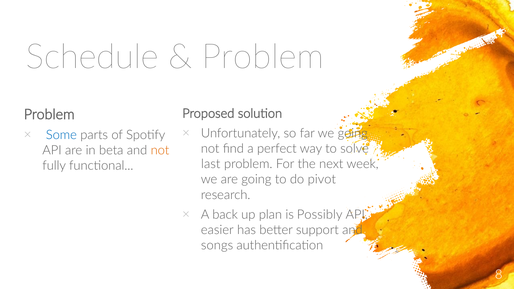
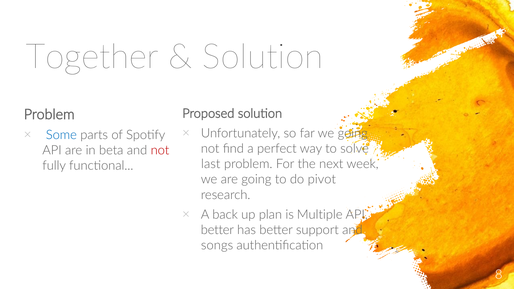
Schedule: Schedule -> Together
Problem at (263, 57): Problem -> Solution
not at (160, 150) colour: orange -> red
Possibly: Possibly -> Multiple
easier at (217, 230): easier -> better
